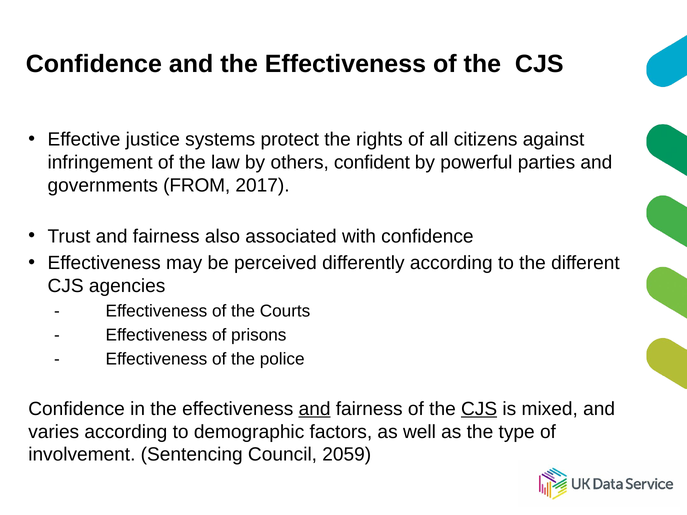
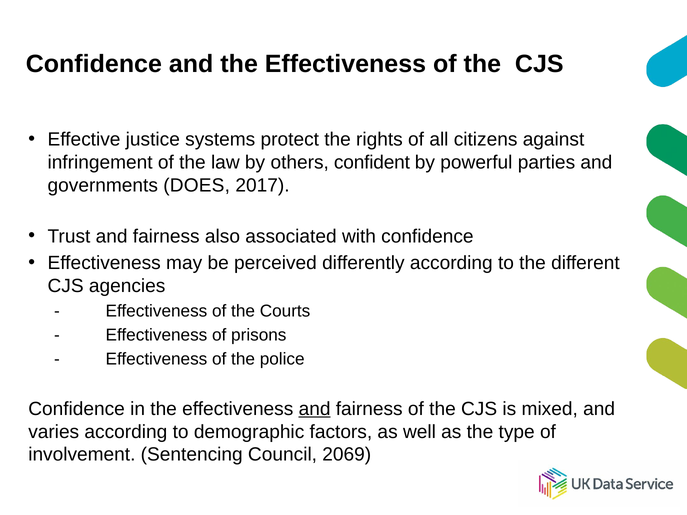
FROM: FROM -> DOES
CJS at (479, 409) underline: present -> none
2059: 2059 -> 2069
